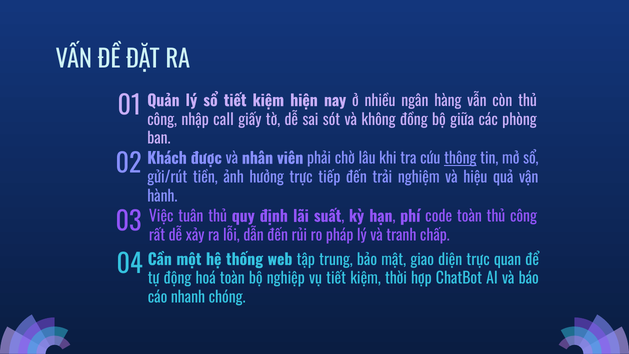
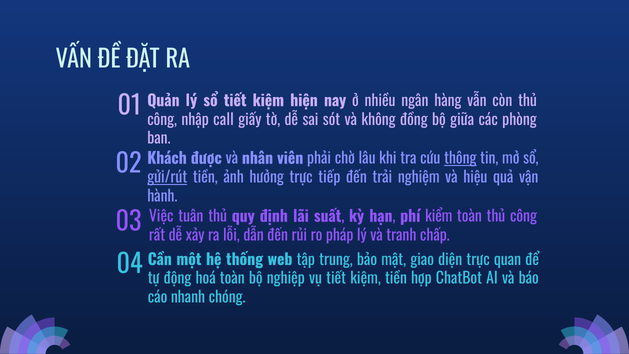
gửi/rút underline: none -> present
code: code -> kiểm
kiệm thời: thời -> tiền
